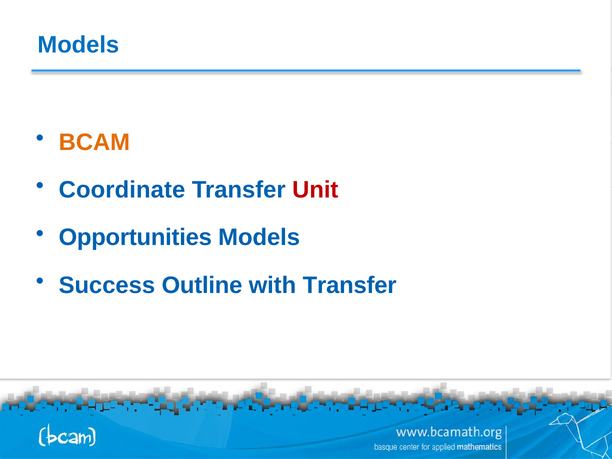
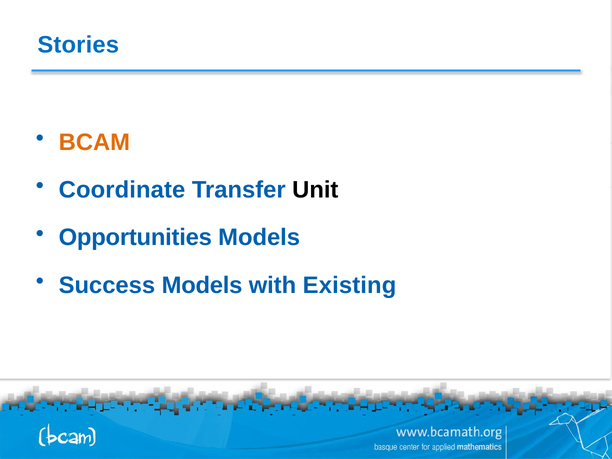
Models at (78, 45): Models -> Stories
Unit colour: red -> black
Success Outline: Outline -> Models
with Transfer: Transfer -> Existing
